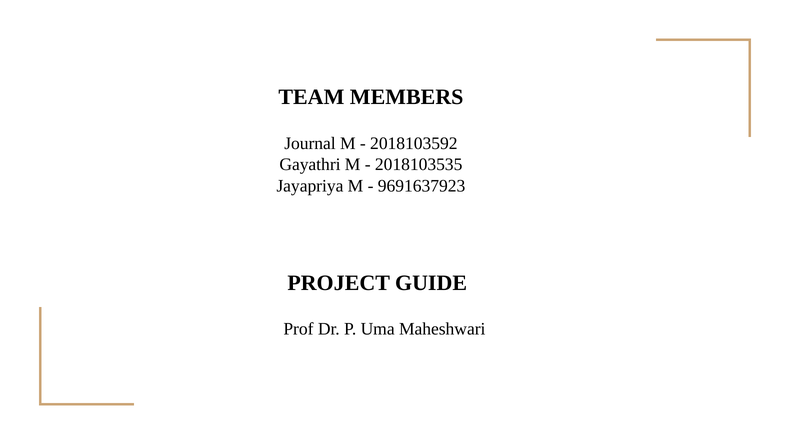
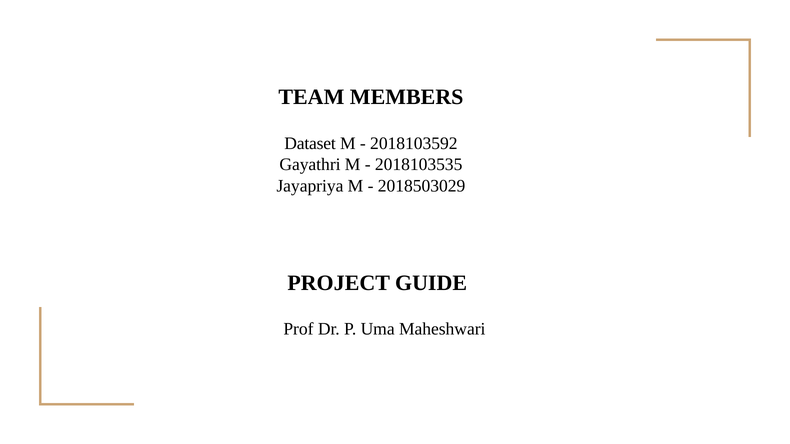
Journal: Journal -> Dataset
9691637923: 9691637923 -> 2018503029
